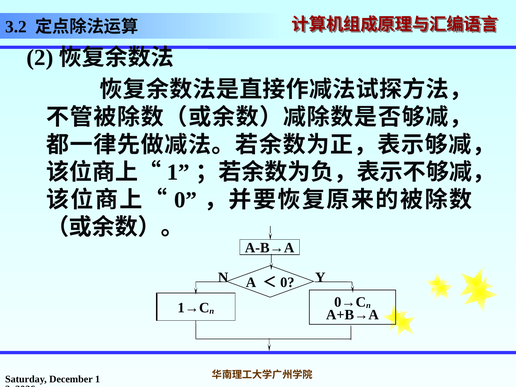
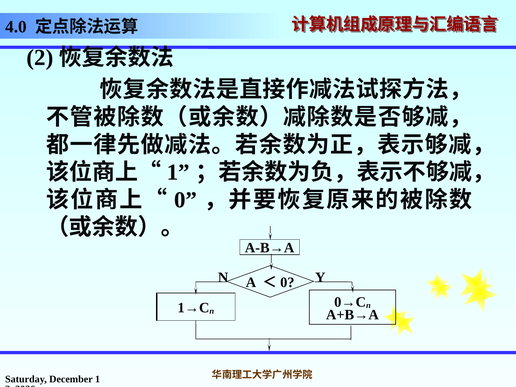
3.2: 3.2 -> 4.0
